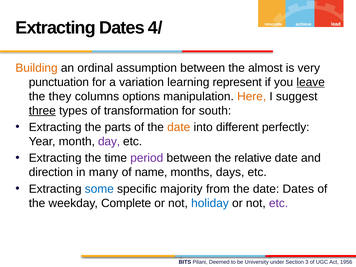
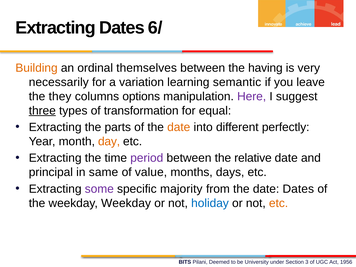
4/: 4/ -> 6/
assumption: assumption -> themselves
almost: almost -> having
punctuation: punctuation -> necessarily
represent: represent -> semantic
leave underline: present -> none
Here colour: orange -> purple
south: south -> equal
day colour: purple -> orange
direction: direction -> principal
many: many -> same
name: name -> value
some colour: blue -> purple
weekday Complete: Complete -> Weekday
etc at (279, 203) colour: purple -> orange
